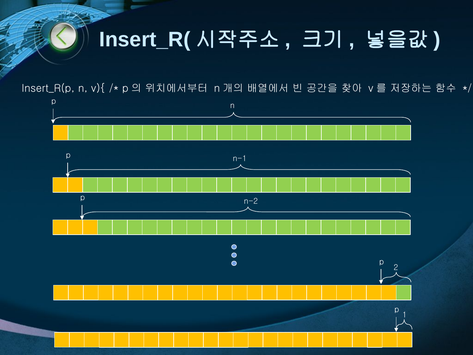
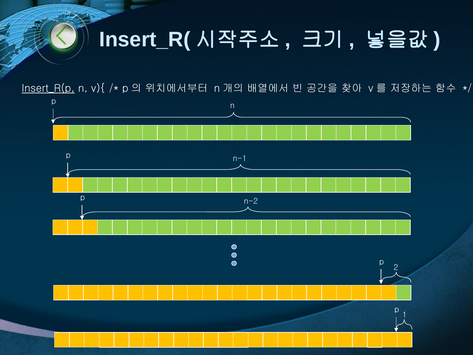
Insert_R(p underline: none -> present
